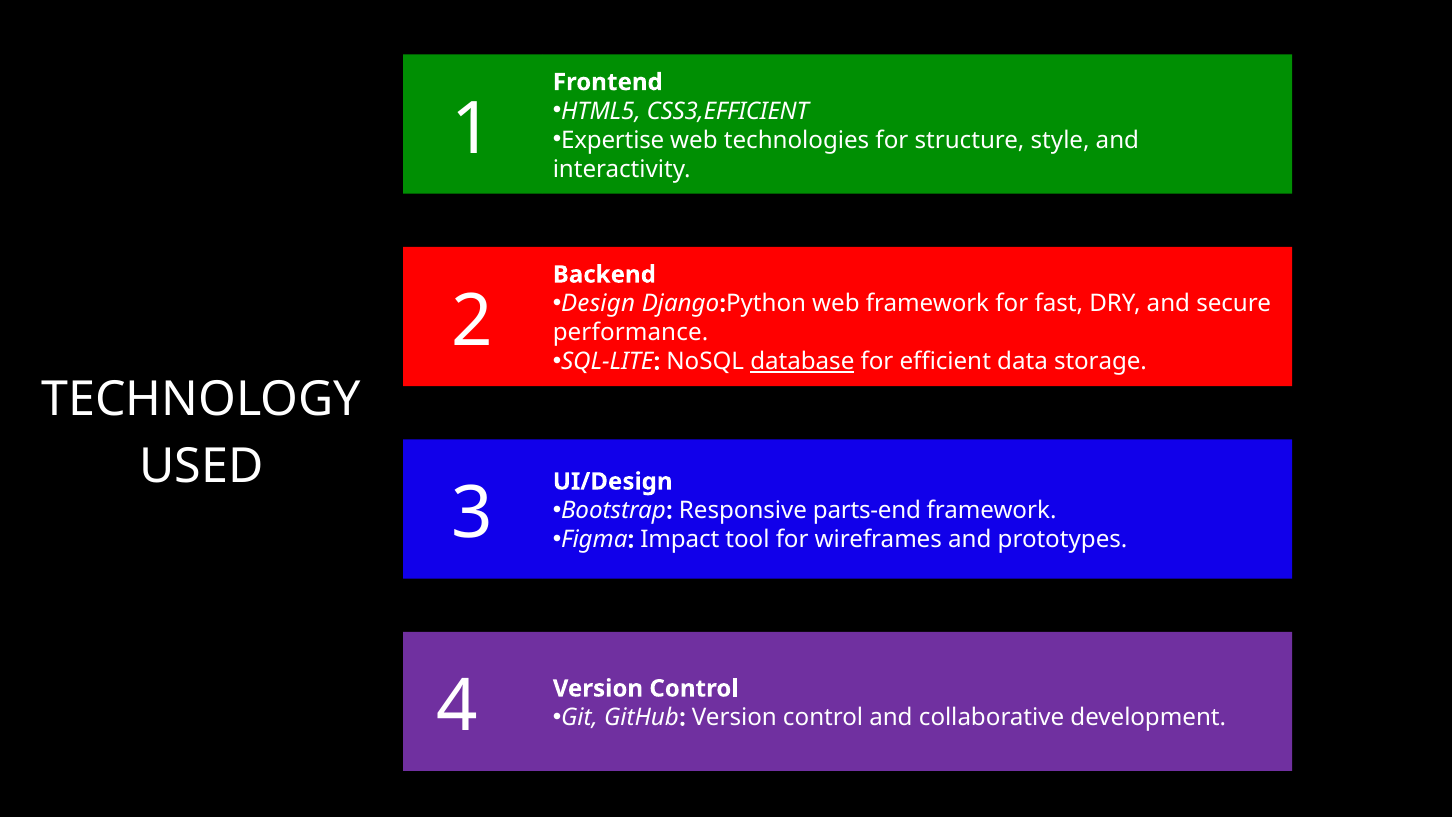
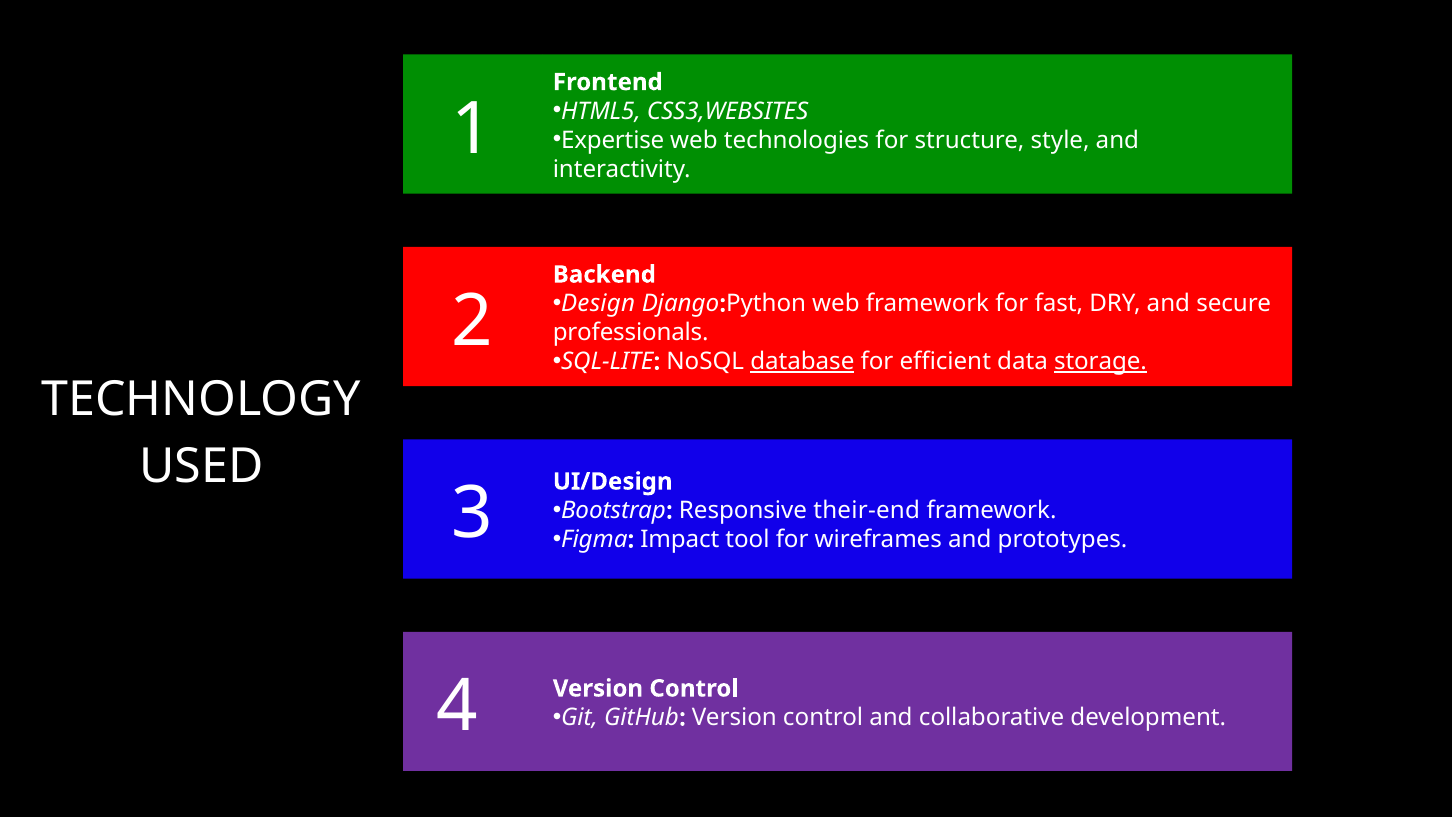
CSS3,EFFICIENT: CSS3,EFFICIENT -> CSS3,WEBSITES
performance: performance -> professionals
storage underline: none -> present
parts-end: parts-end -> their-end
